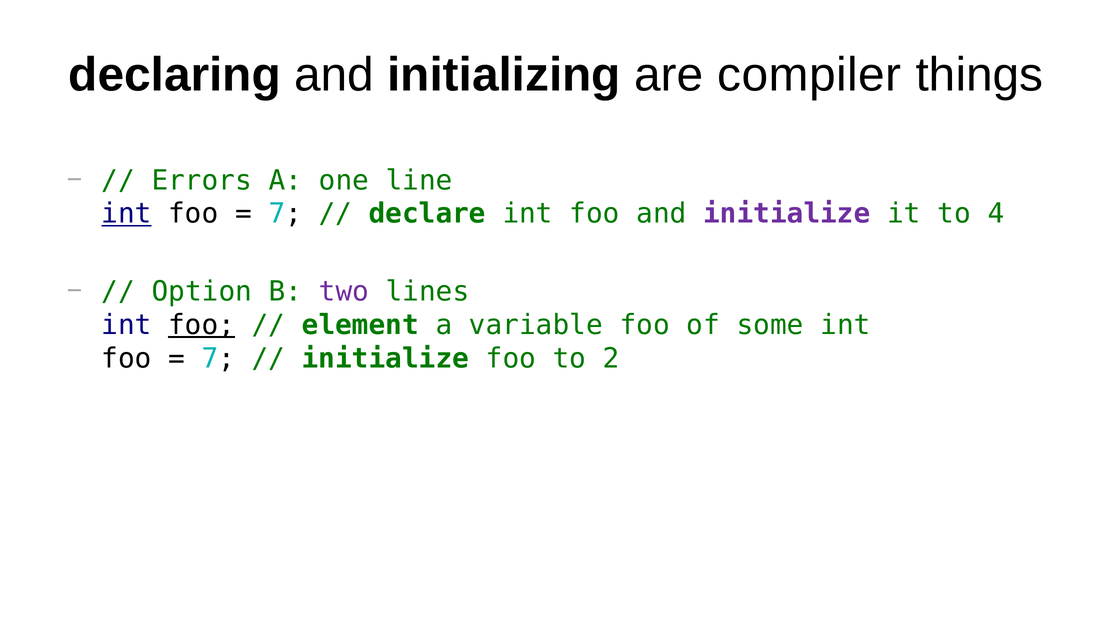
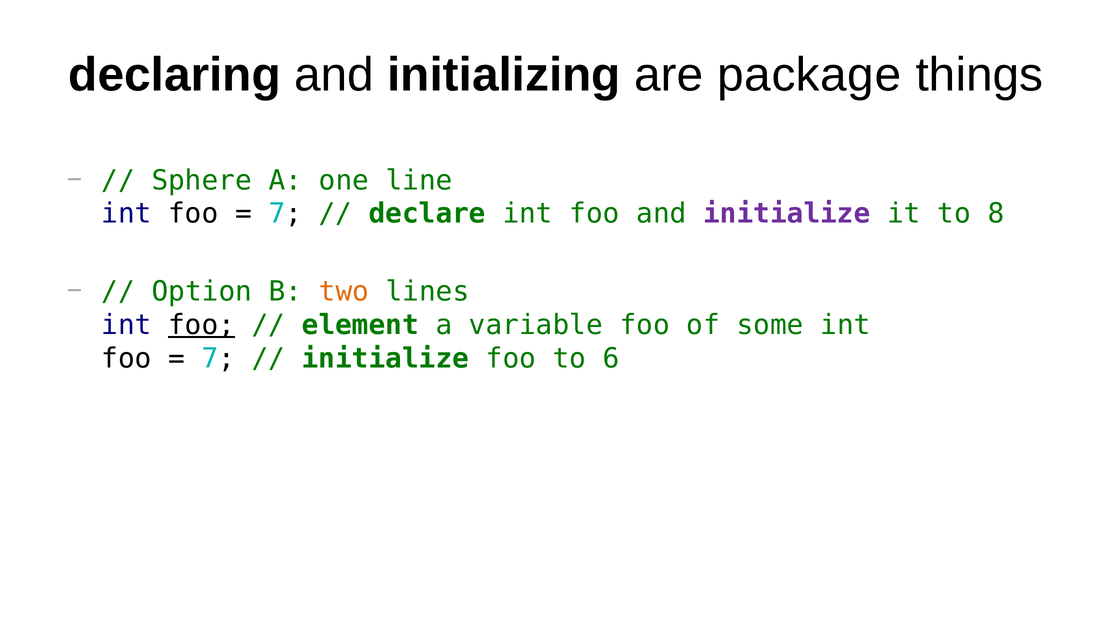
compiler: compiler -> package
Errors: Errors -> Sphere
int at (127, 214) underline: present -> none
4: 4 -> 8
two colour: purple -> orange
2: 2 -> 6
